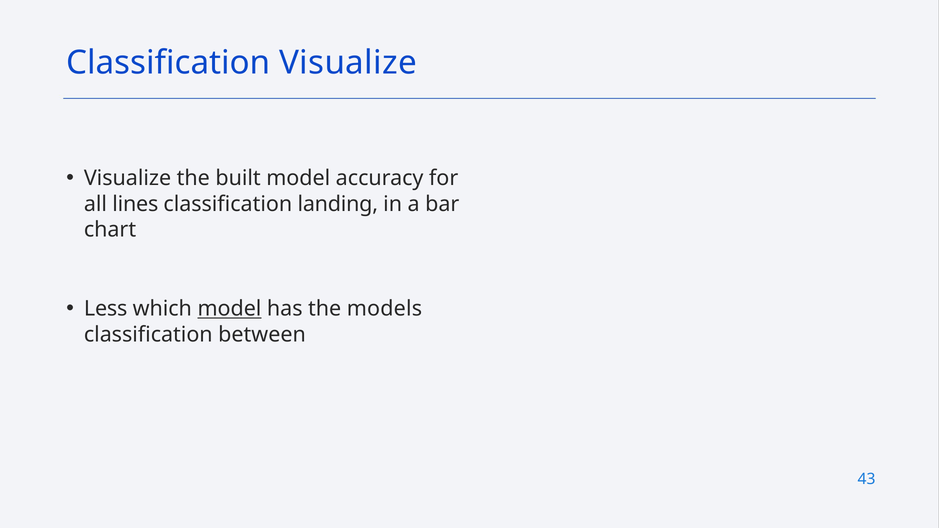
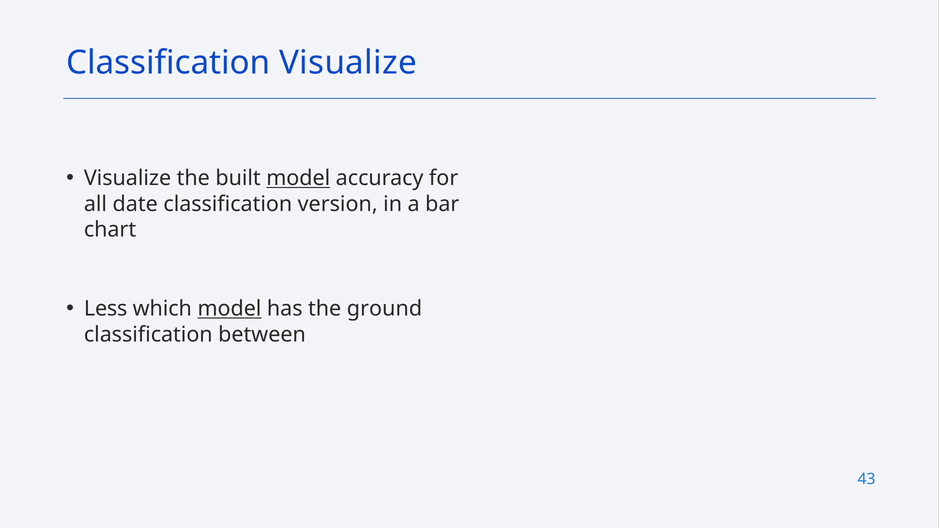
model at (298, 178) underline: none -> present
lines: lines -> date
landing: landing -> version
models: models -> ground
